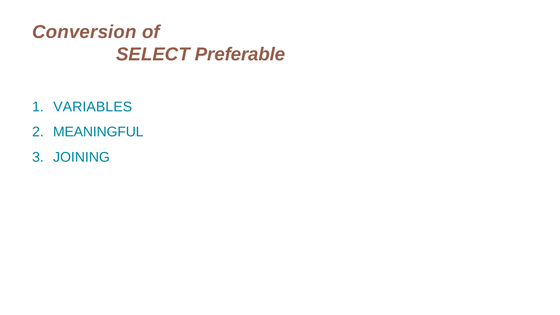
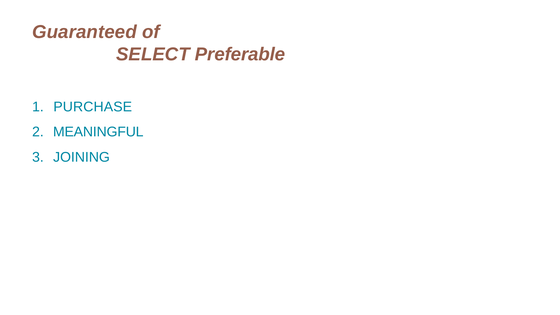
Conversion: Conversion -> Guaranteed
VARIABLES: VARIABLES -> PURCHASE
